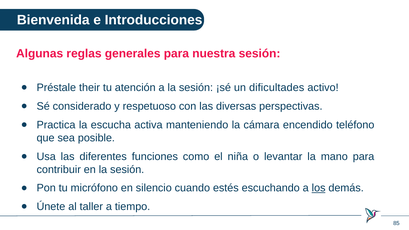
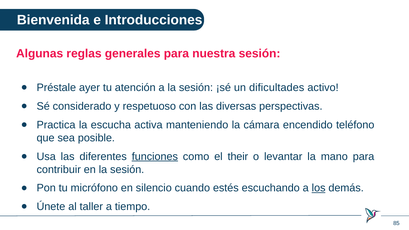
their: their -> ayer
funciones underline: none -> present
niña: niña -> their
